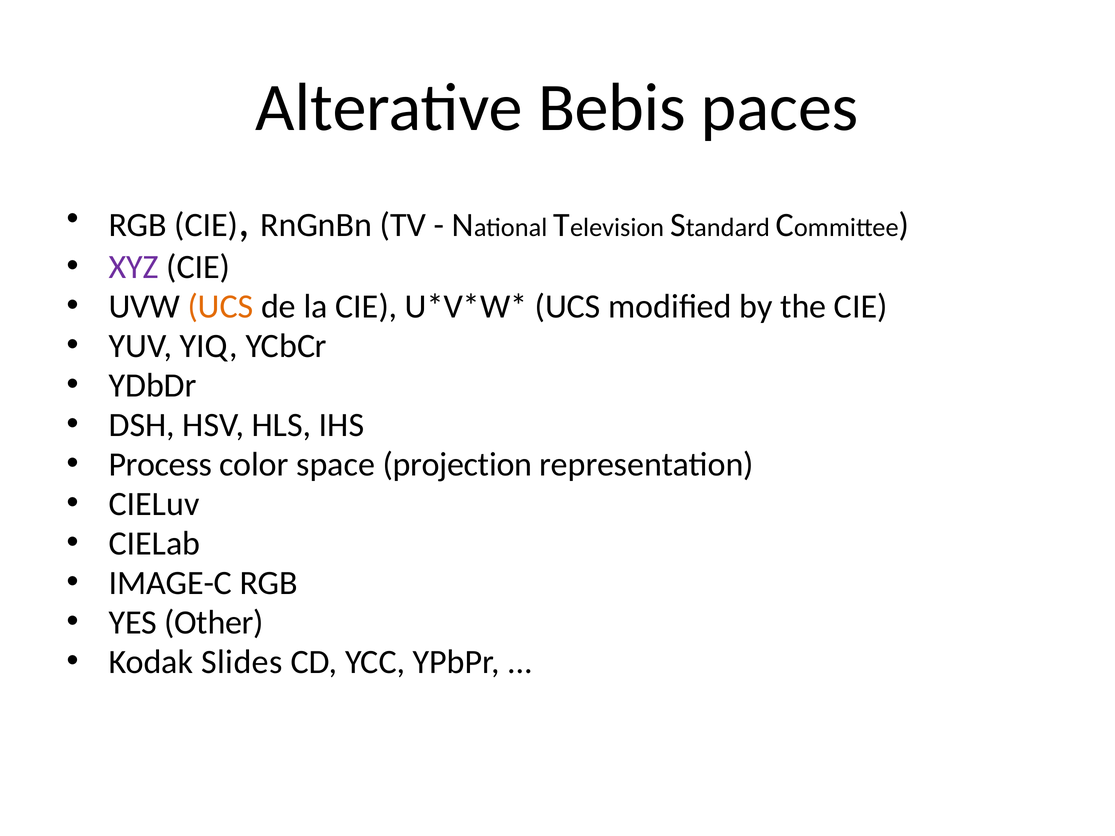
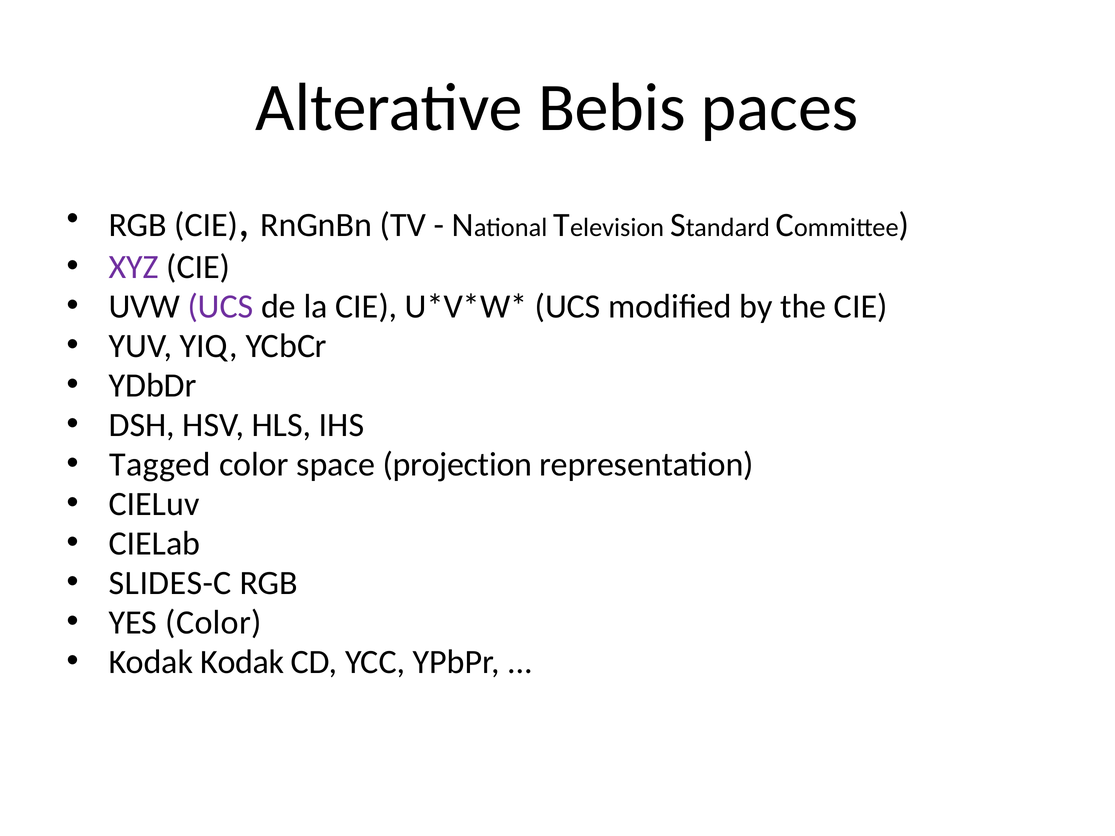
UCS at (221, 307) colour: orange -> purple
Process: Process -> Tagged
IMAGE-C: IMAGE-C -> SLIDES-C
YES Other: Other -> Color
Kodak Slides: Slides -> Kodak
